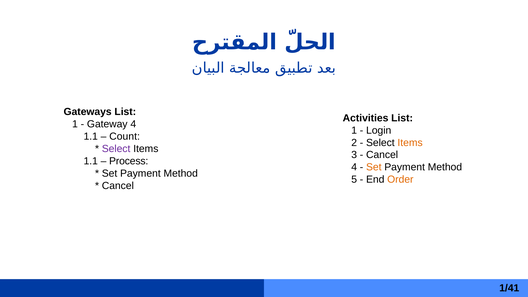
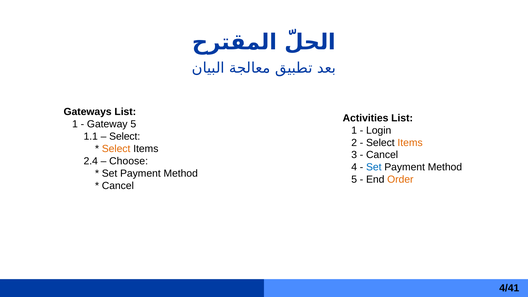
Gateway 4: 4 -> 5
Count at (125, 136): Count -> Select
Select at (116, 149) colour: purple -> orange
1.1 at (91, 161): 1.1 -> 2.4
Process: Process -> Choose
Set at (374, 167) colour: orange -> blue
1/41: 1/41 -> 4/41
